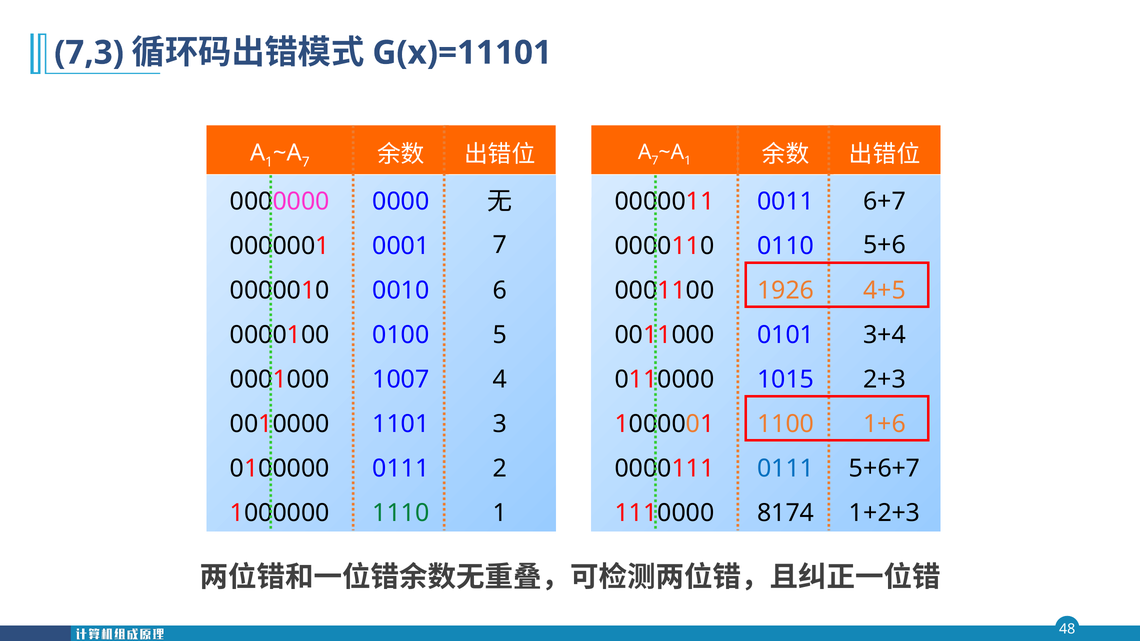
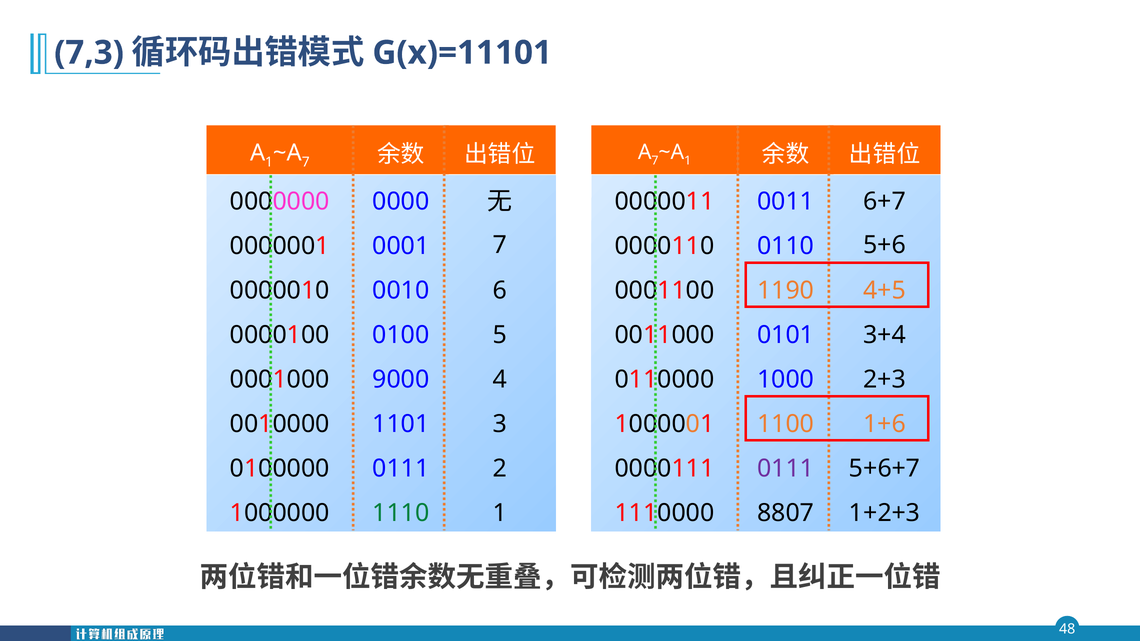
1926: 1926 -> 1190
1007: 1007 -> 9000
1015: 1015 -> 1000
0111 at (786, 469) colour: blue -> purple
8174: 8174 -> 8807
